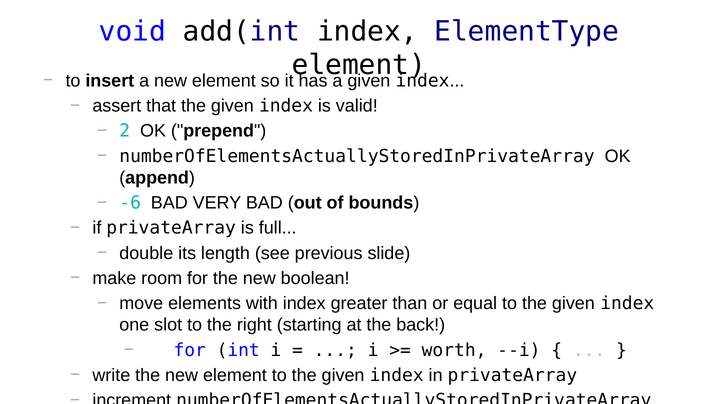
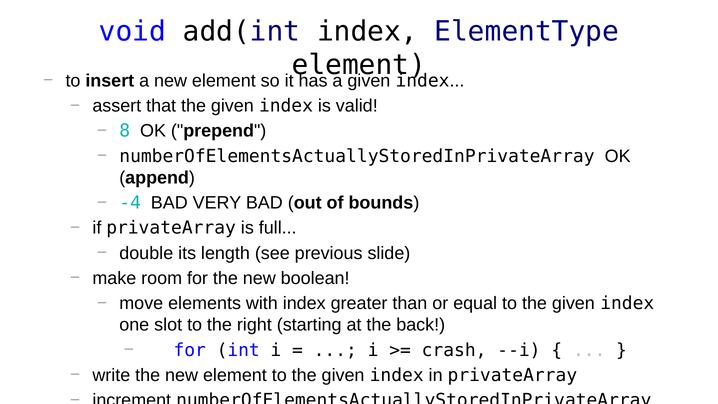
2: 2 -> 8
-6: -6 -> -4
worth: worth -> crash
